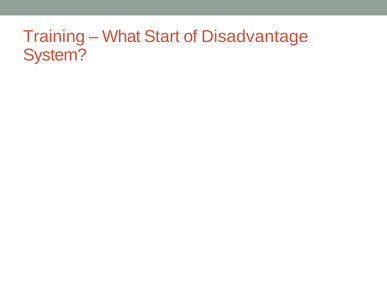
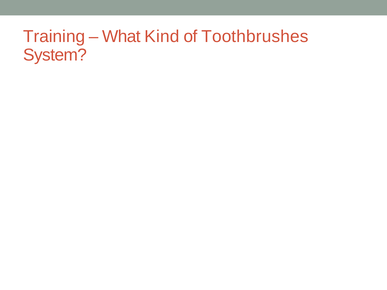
Start: Start -> Kind
Disadvantage: Disadvantage -> Toothbrushes
